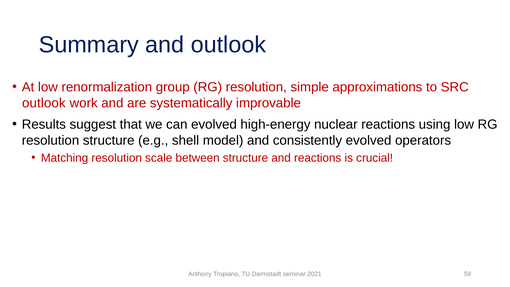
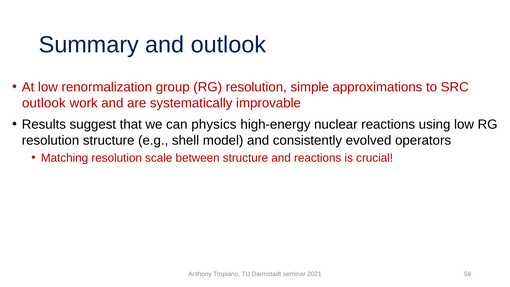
can evolved: evolved -> physics
